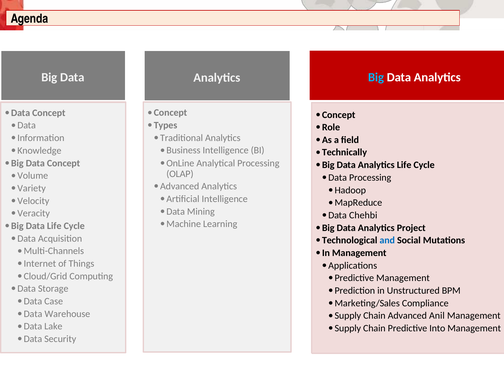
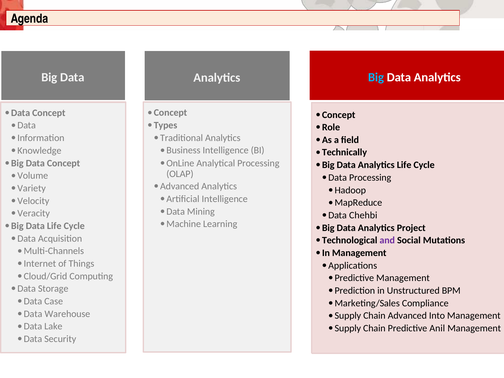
and colour: blue -> purple
Anil: Anil -> Into
Into: Into -> Anil
